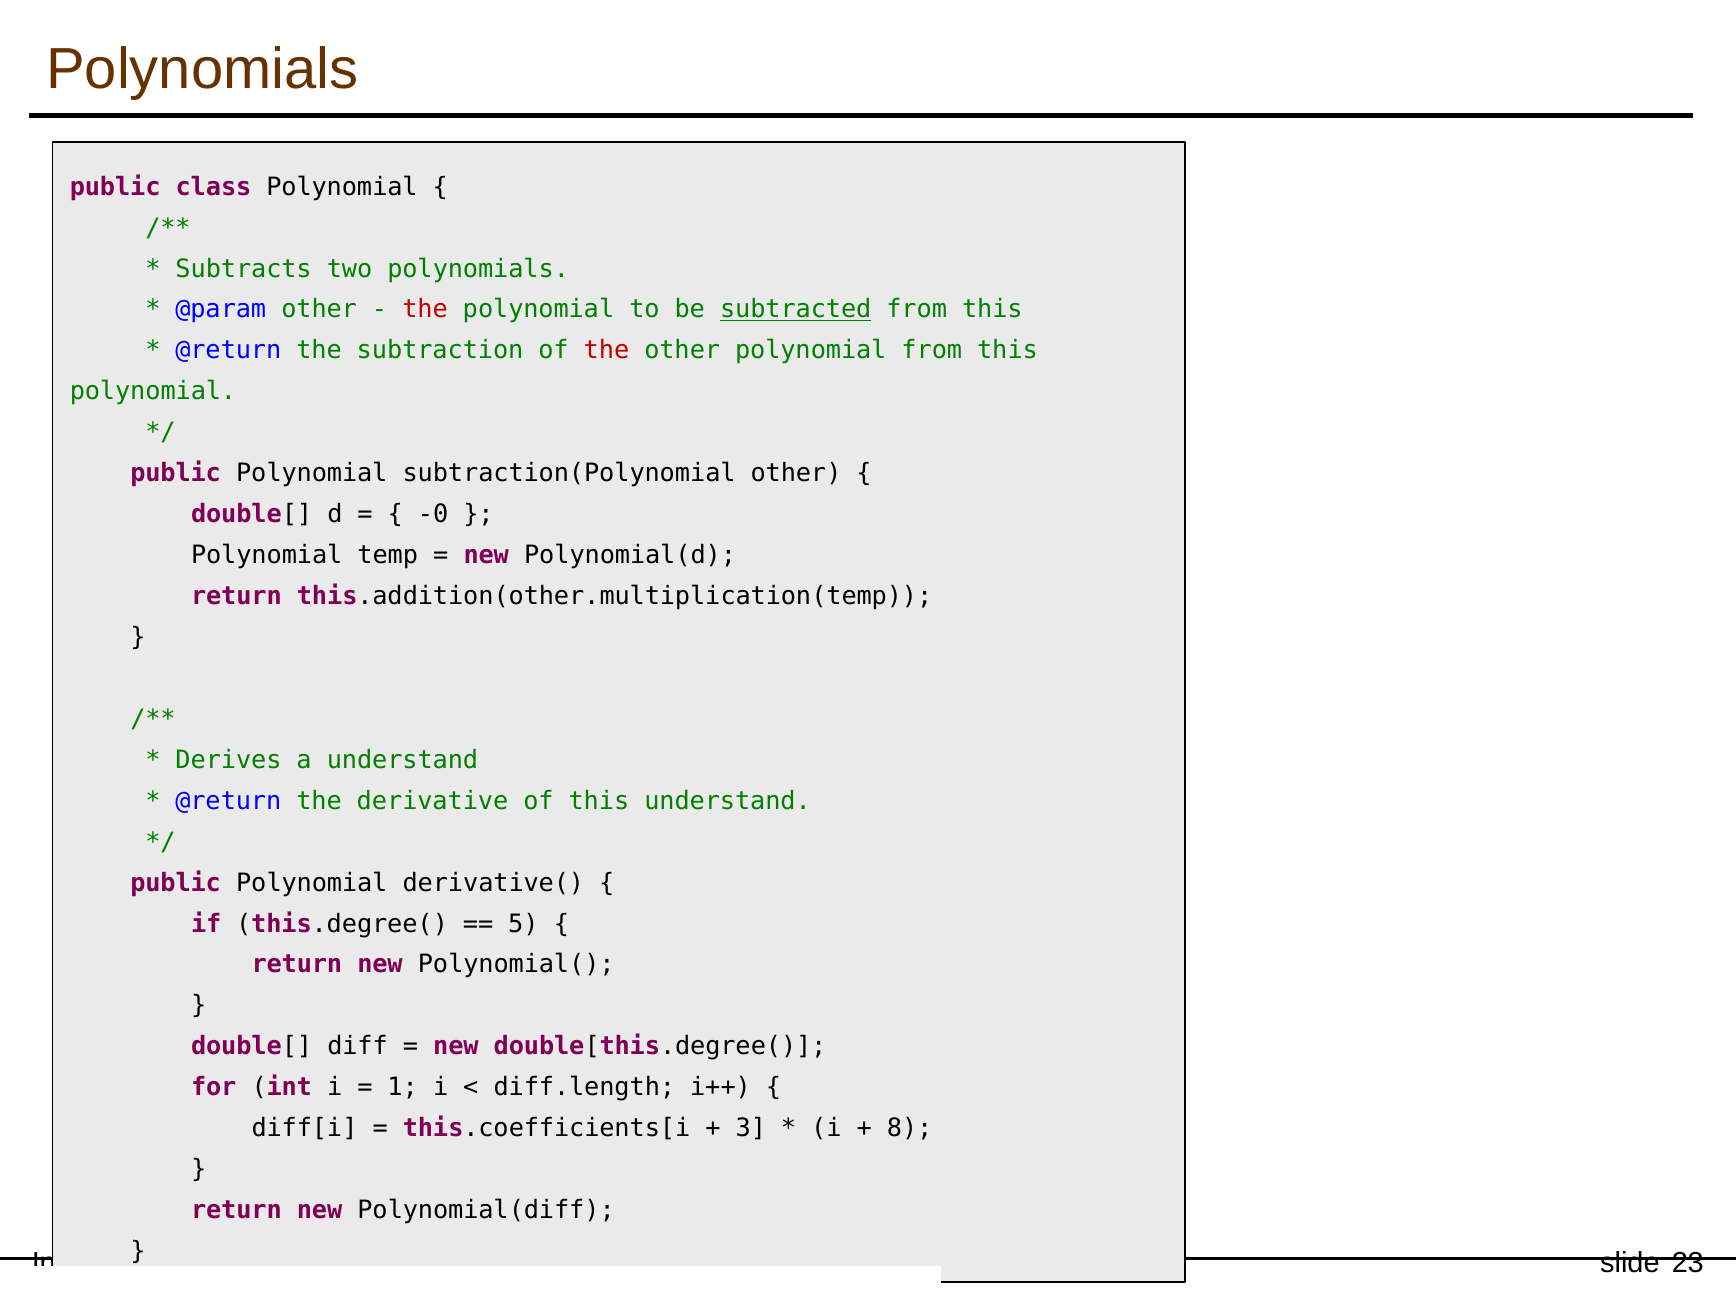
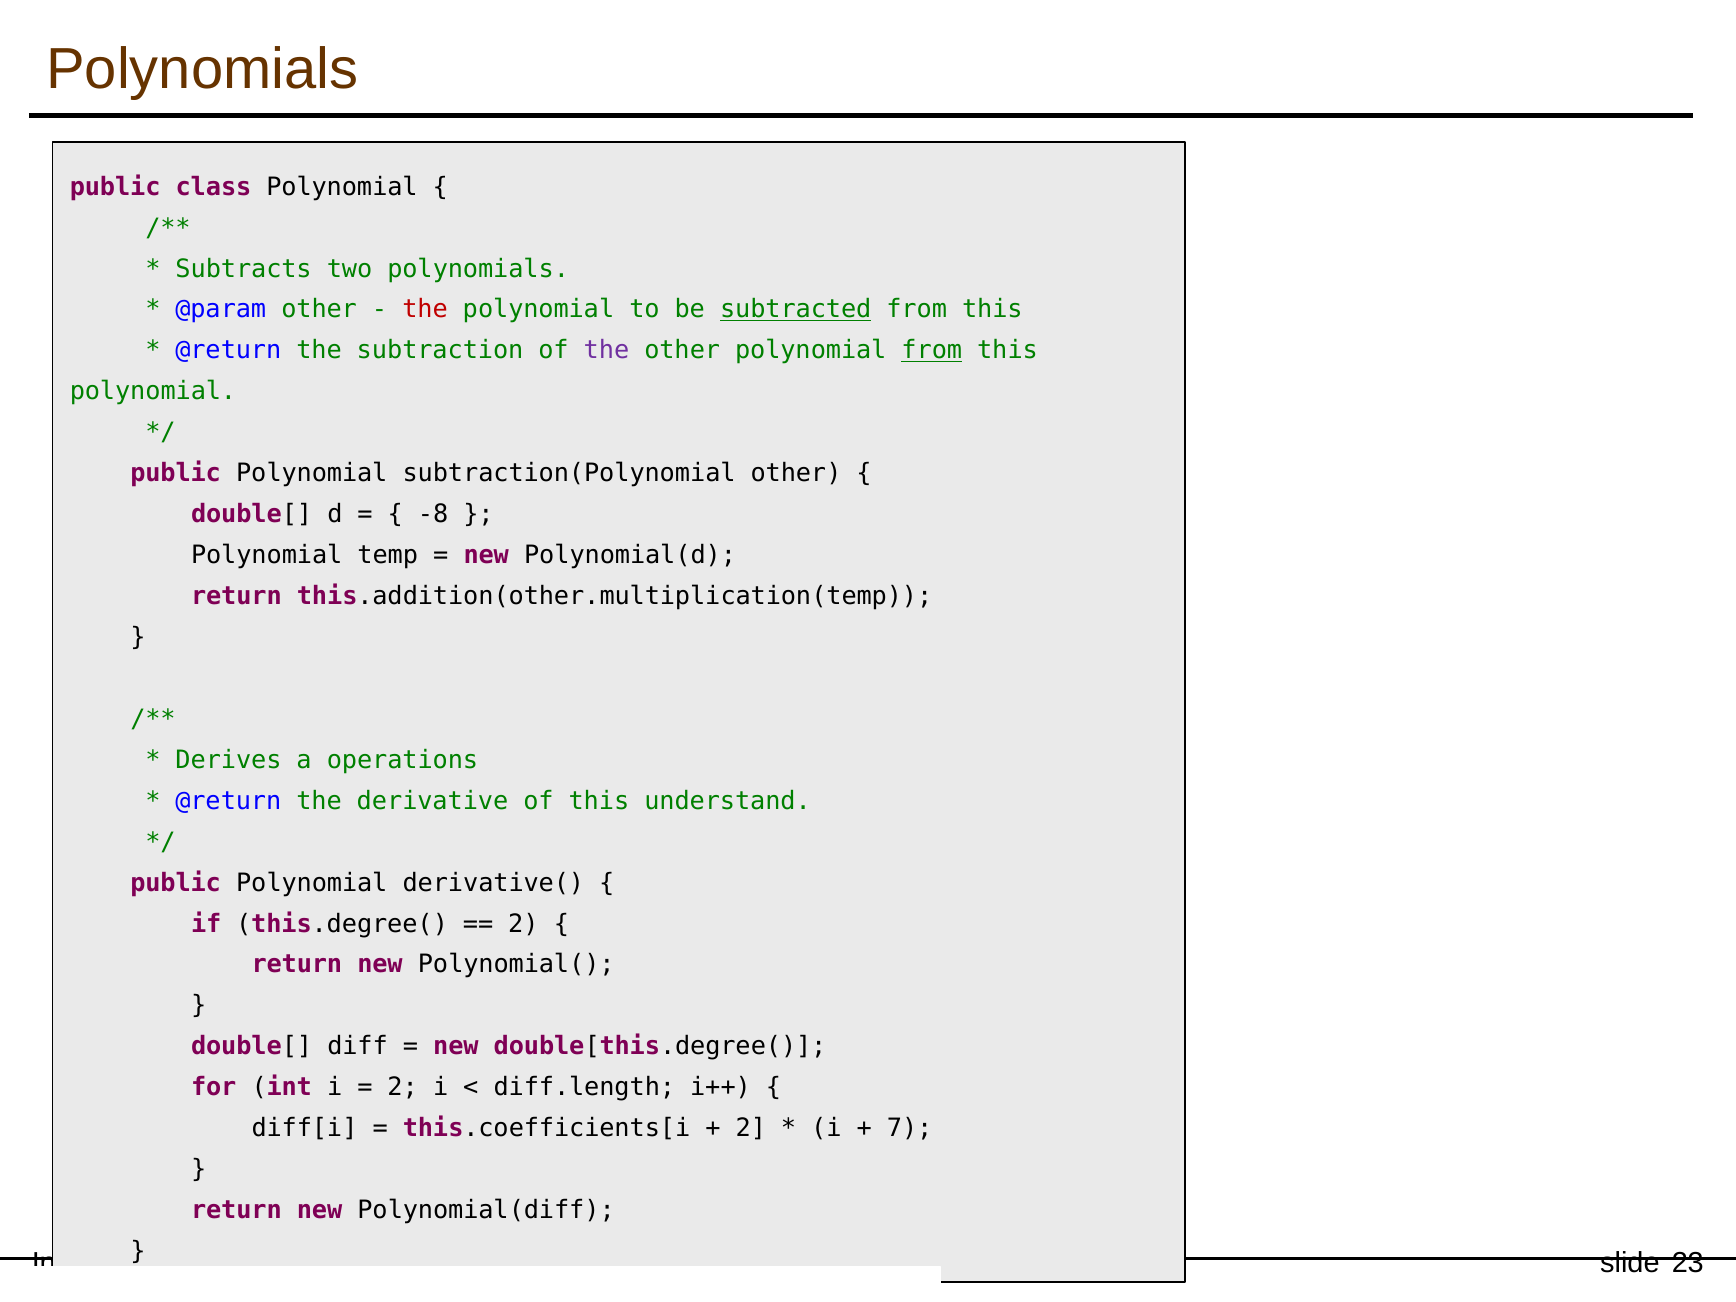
the at (607, 351) colour: red -> purple
from at (932, 351) underline: none -> present
-0: -0 -> -8
a understand: understand -> operations
5 at (523, 924): 5 -> 2
1 at (403, 1087): 1 -> 2
3 at (751, 1128): 3 -> 2
8: 8 -> 7
